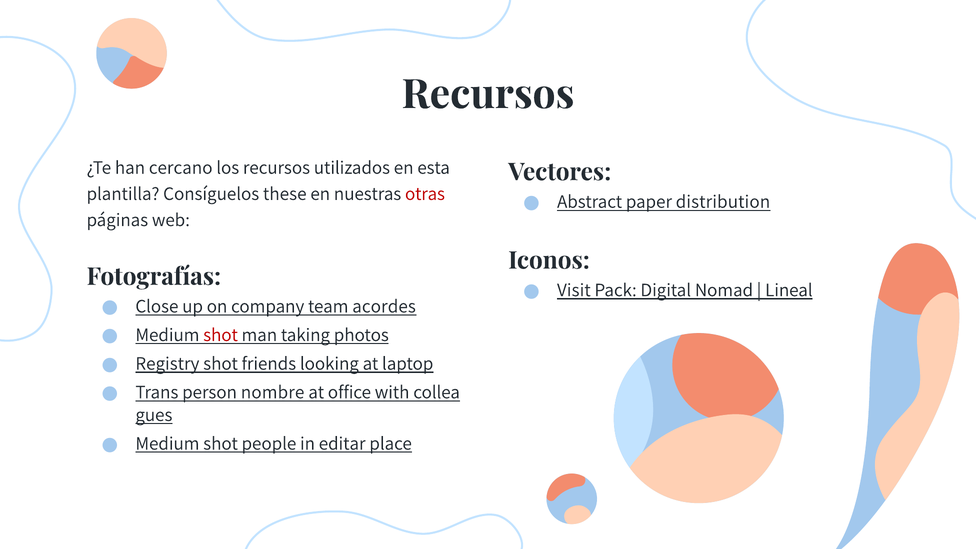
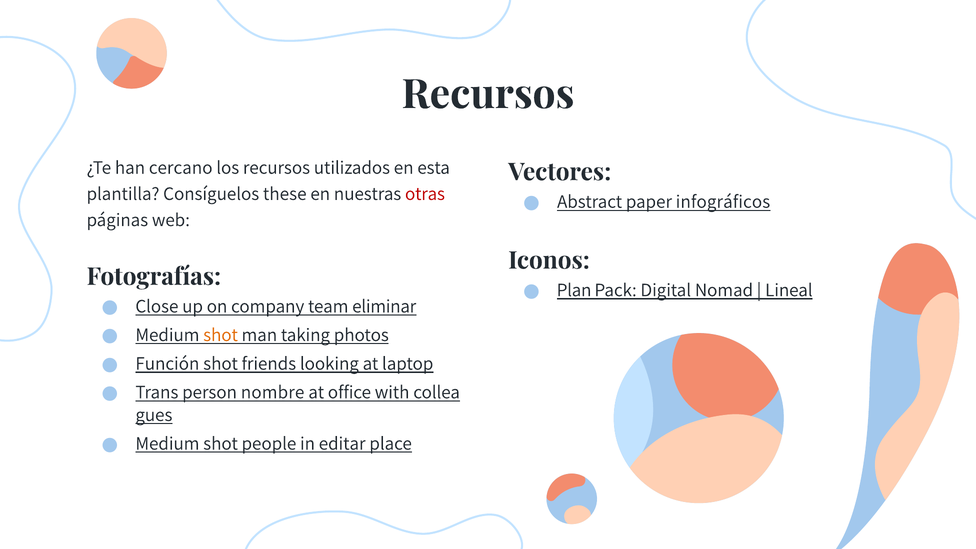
distribution: distribution -> infográficos
Visit: Visit -> Plan
acordes: acordes -> eliminar
shot at (221, 335) colour: red -> orange
Registry: Registry -> Función
